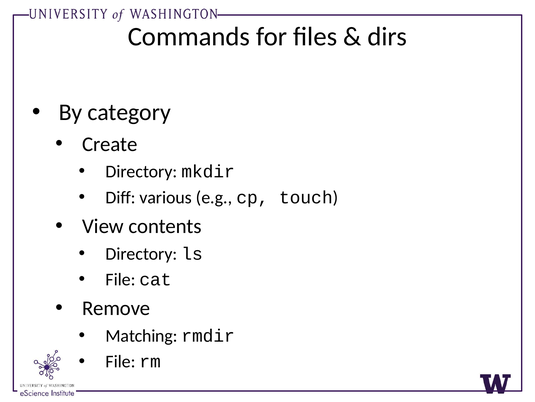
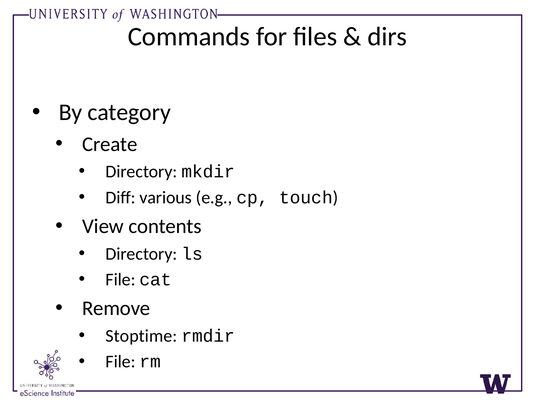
Matching: Matching -> Stoptime
